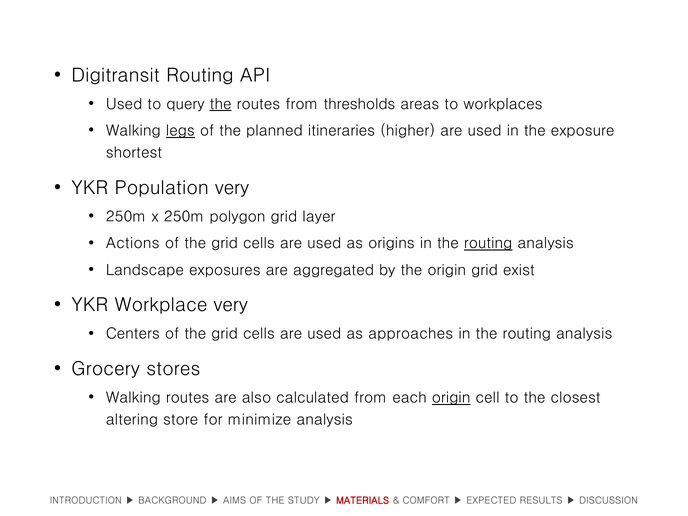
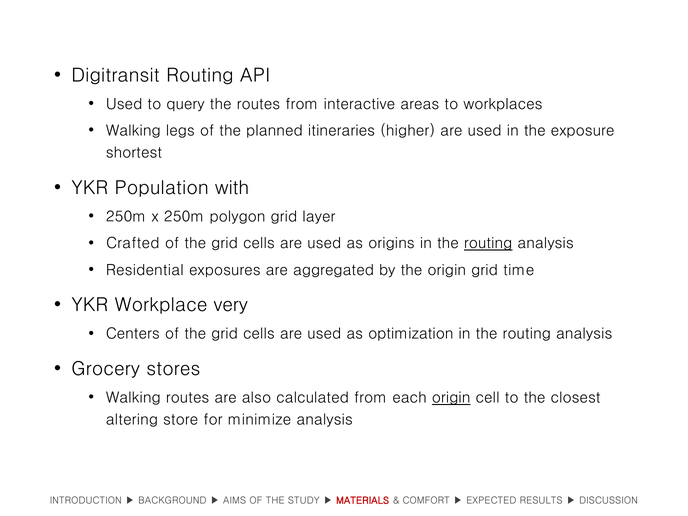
the at (221, 104) underline: present -> none
thresholds: thresholds -> interactive
legs underline: present -> none
Population very: very -> with
Actions: Actions -> Crafted
Landscape: Landscape -> Residential
exist: exist -> time
approaches: approaches -> optimization
